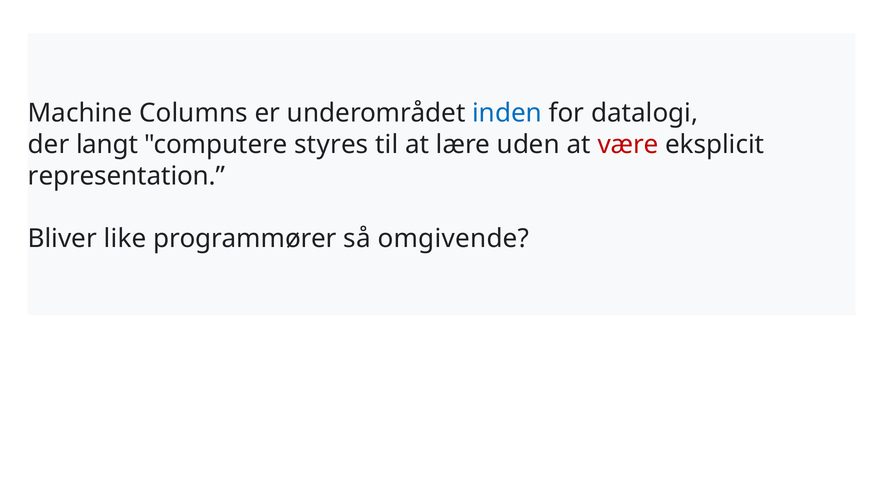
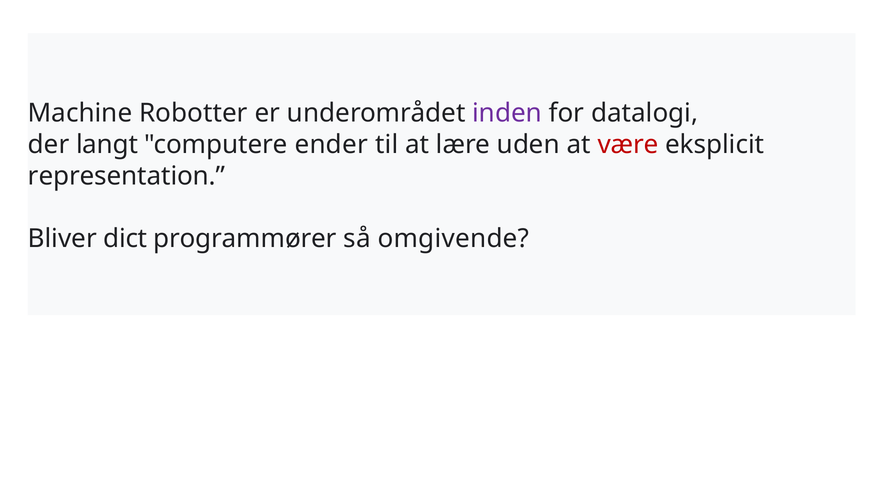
Columns: Columns -> Robotter
inden colour: blue -> purple
styres: styres -> ender
like: like -> dict
